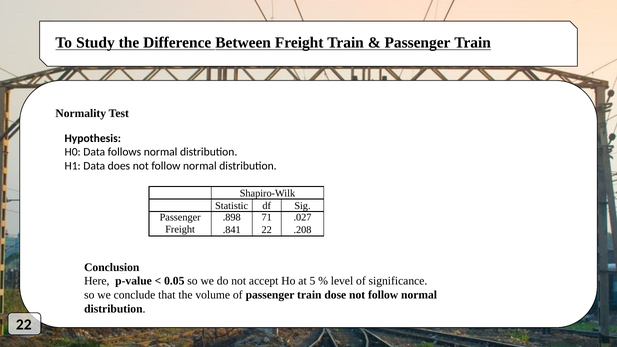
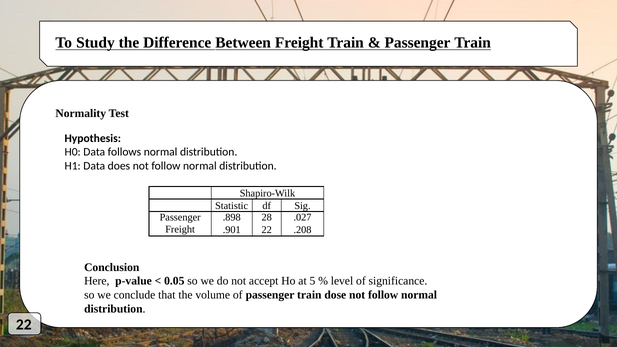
71: 71 -> 28
.841: .841 -> .901
